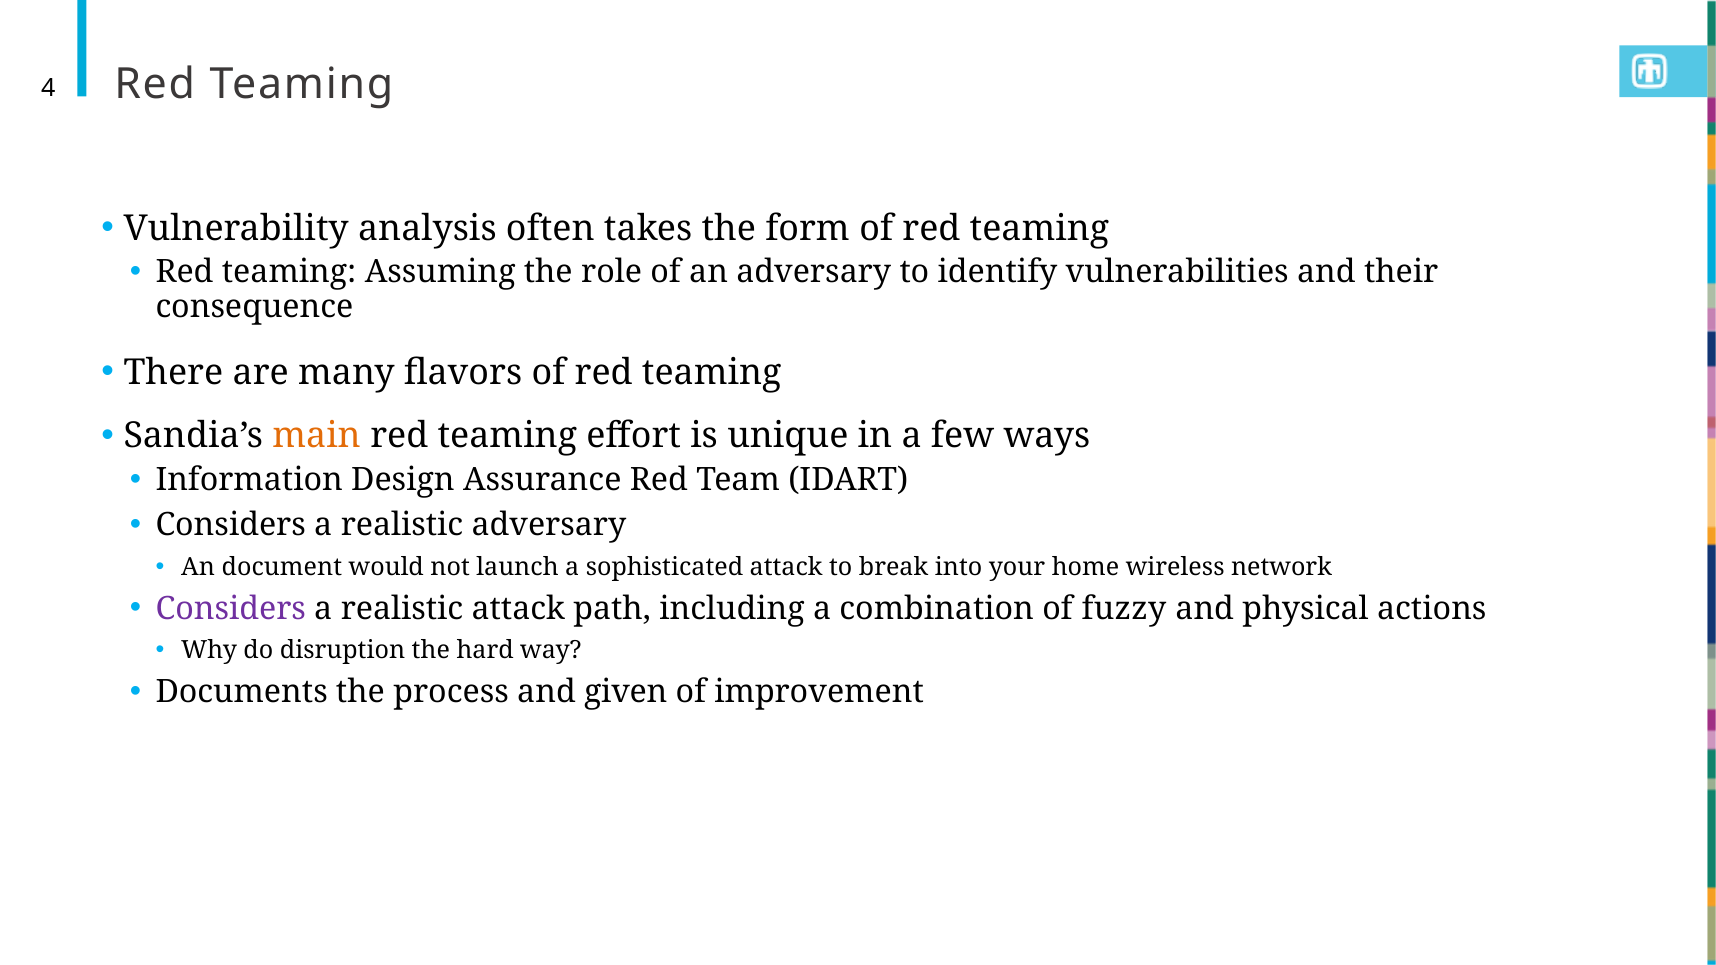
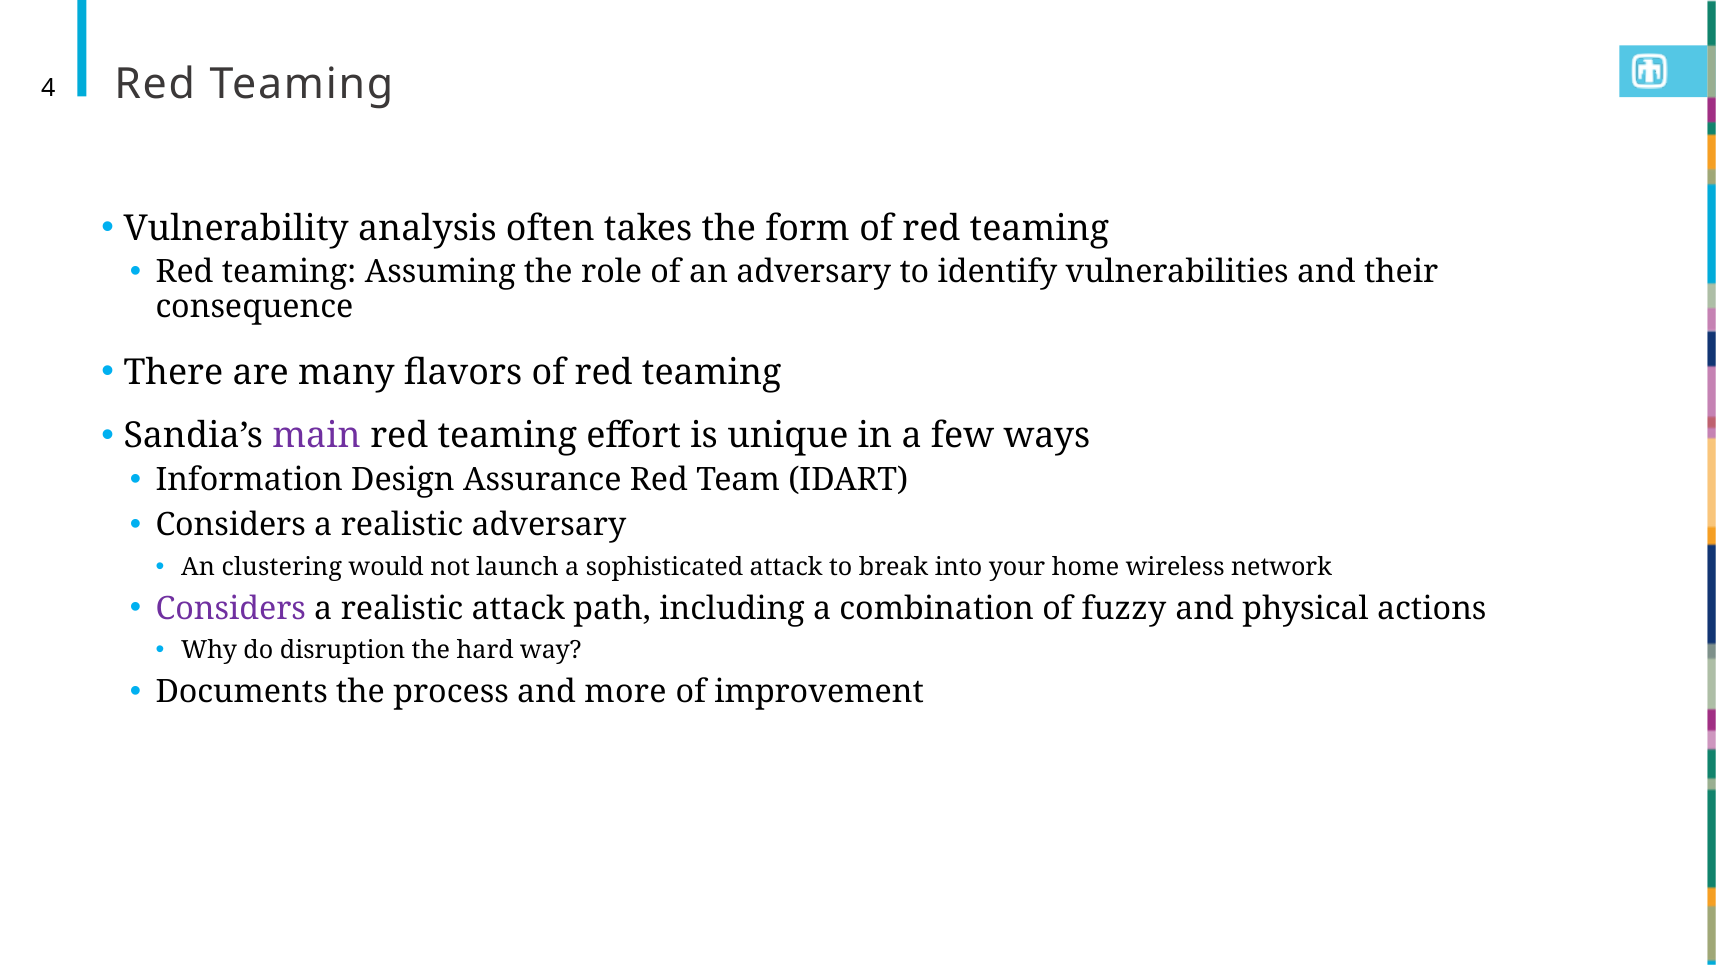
main colour: orange -> purple
document: document -> clustering
given: given -> more
